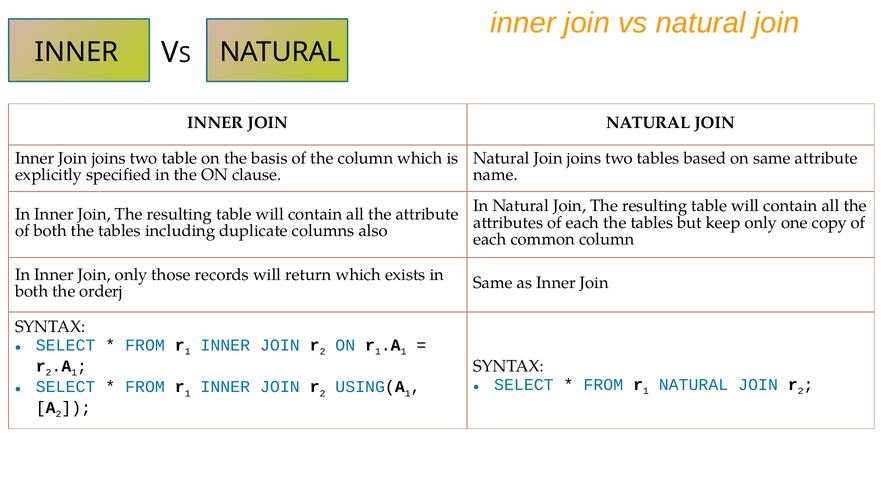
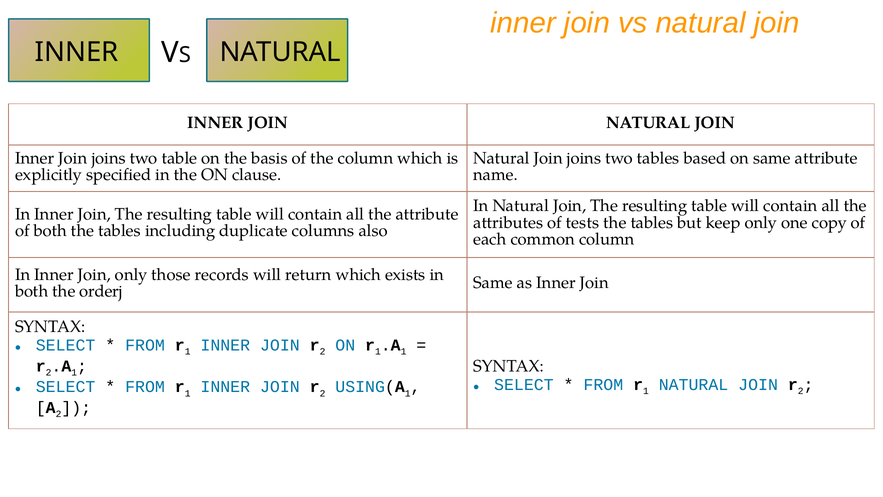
attributes of each: each -> tests
